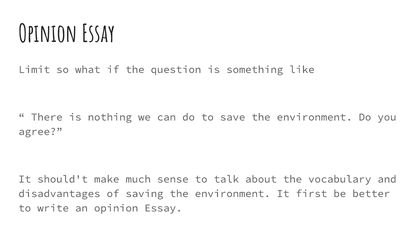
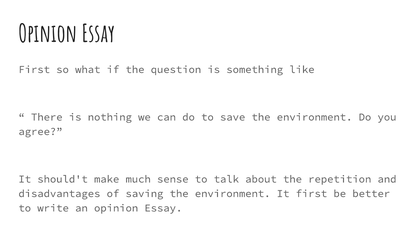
Limit at (34, 70): Limit -> First
vocabulary: vocabulary -> repetition
